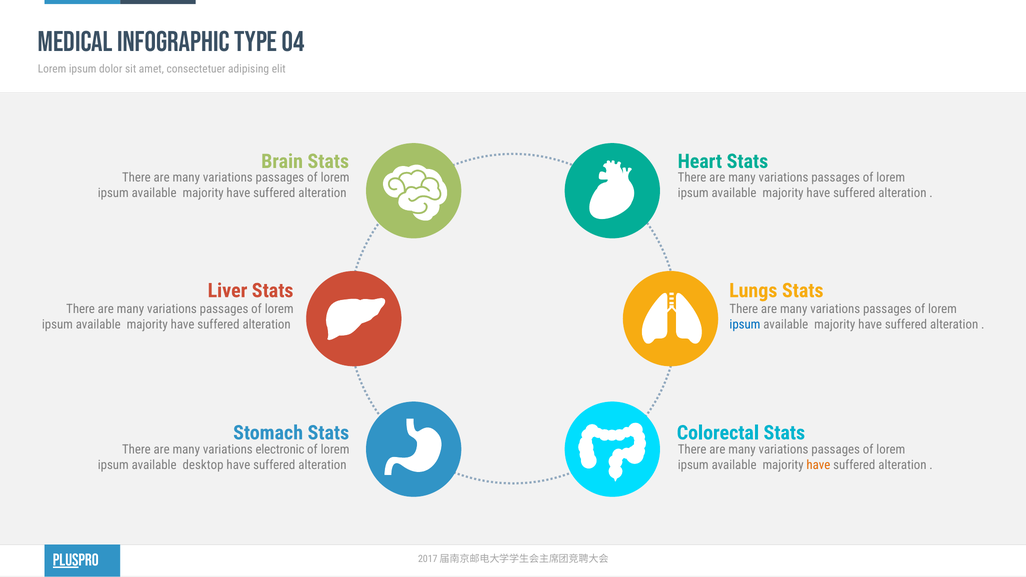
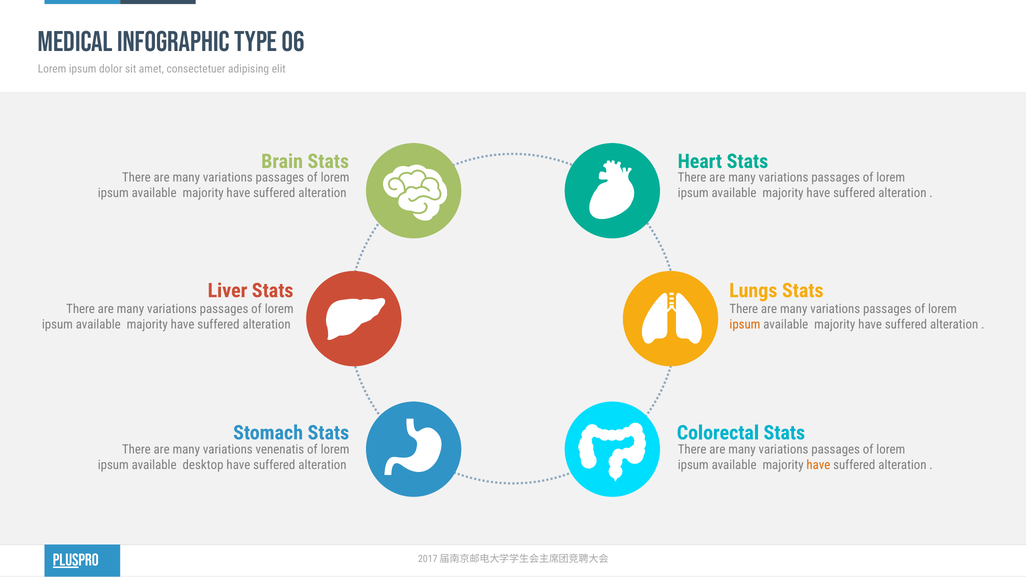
04: 04 -> 06
ipsum at (745, 325) colour: blue -> orange
electronic: electronic -> venenatis
